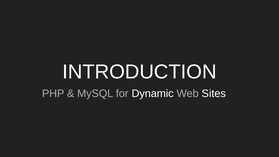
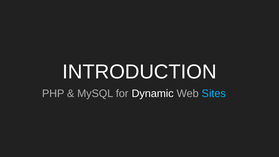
Sites colour: white -> light blue
